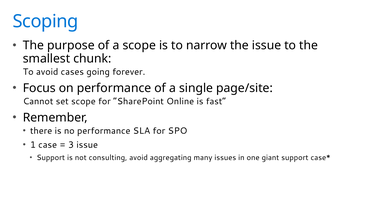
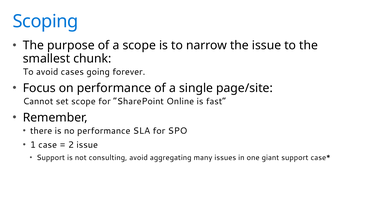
3: 3 -> 2
